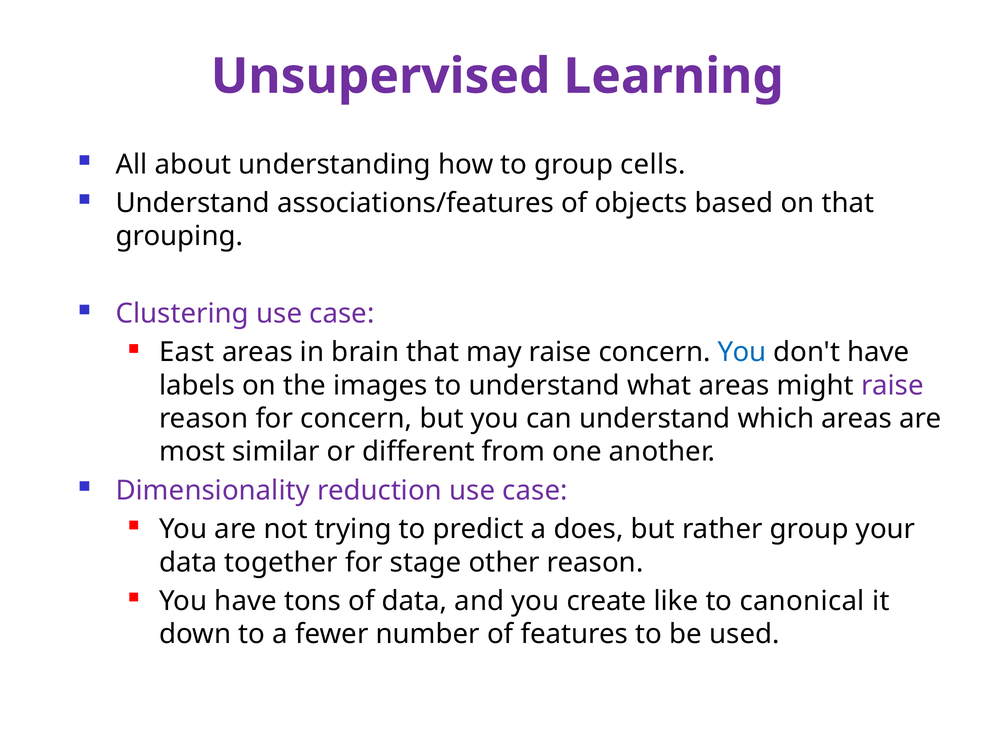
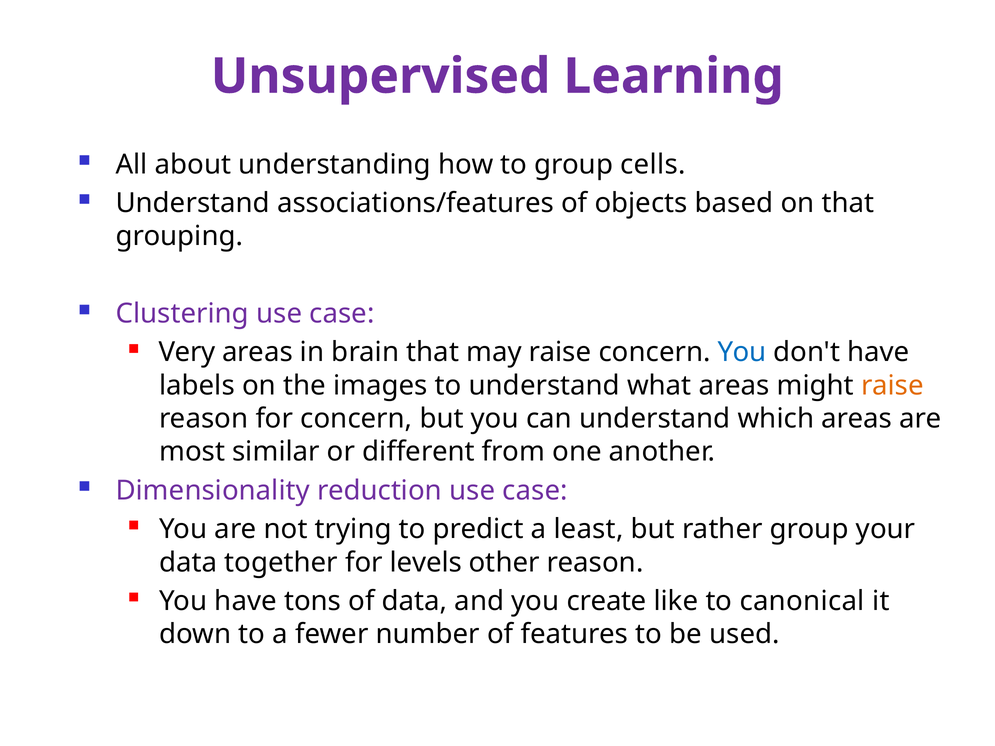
East: East -> Very
raise at (892, 386) colour: purple -> orange
does: does -> least
stage: stage -> levels
